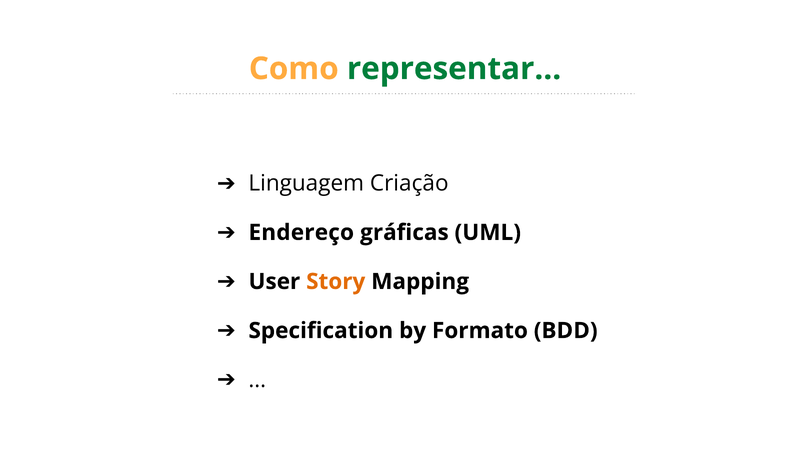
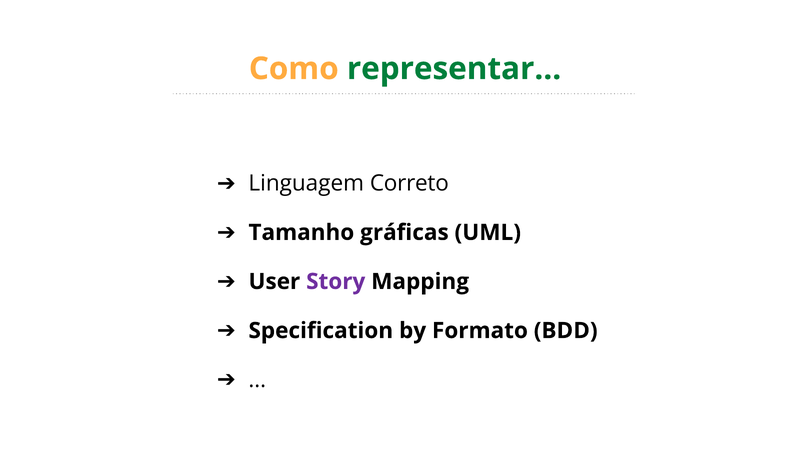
Criação: Criação -> Correto
Endereço: Endereço -> Tamanho
Story colour: orange -> purple
